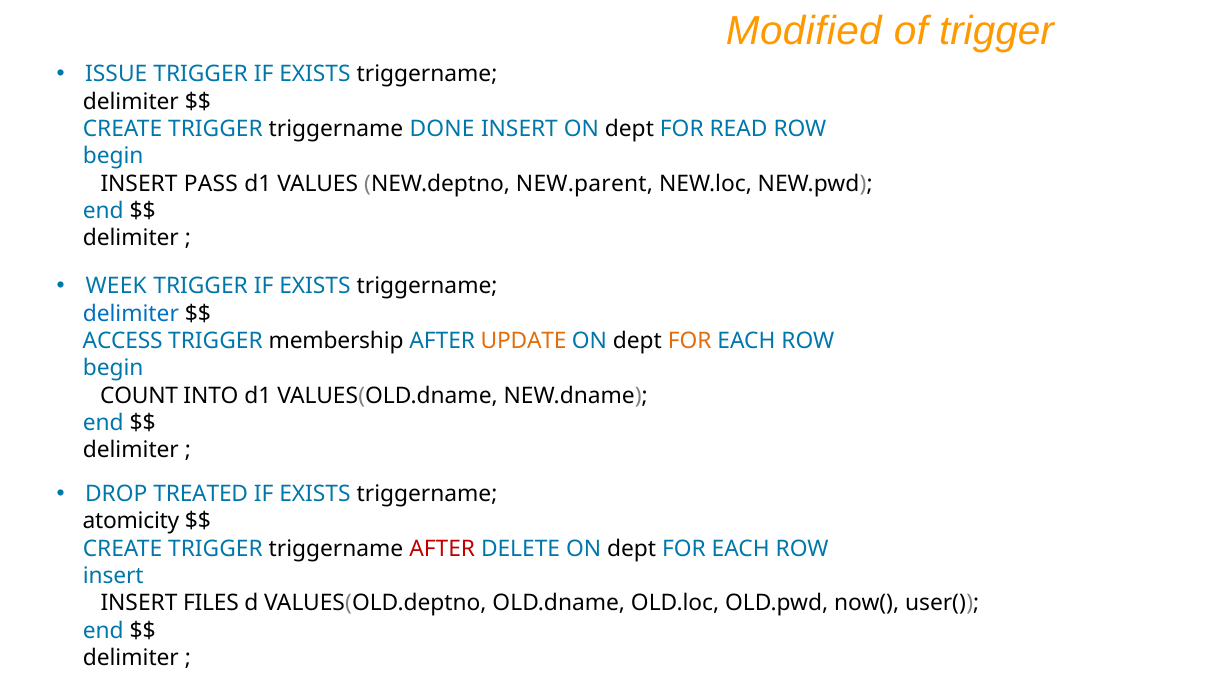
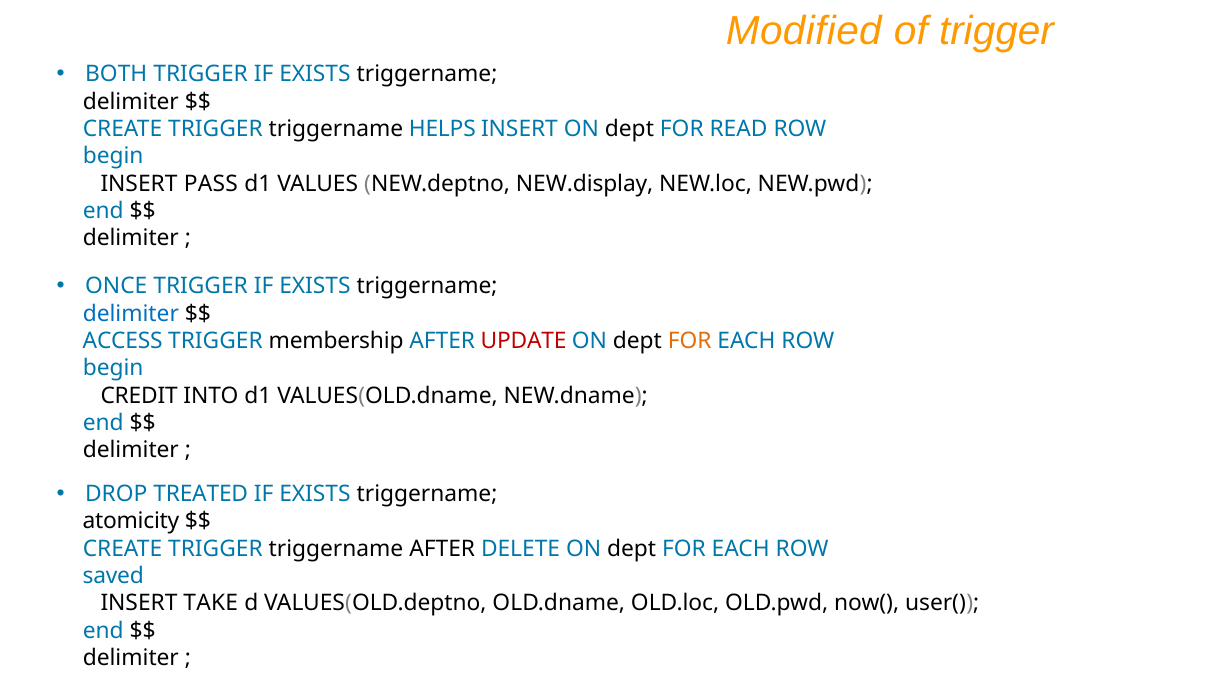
ISSUE: ISSUE -> BOTH
DONE: DONE -> HELPS
NEW.parent: NEW.parent -> NEW.display
WEEK: WEEK -> ONCE
UPDATE colour: orange -> red
COUNT: COUNT -> CREDIT
AFTER at (442, 549) colour: red -> black
insert at (113, 576): insert -> saved
FILES: FILES -> TAKE
